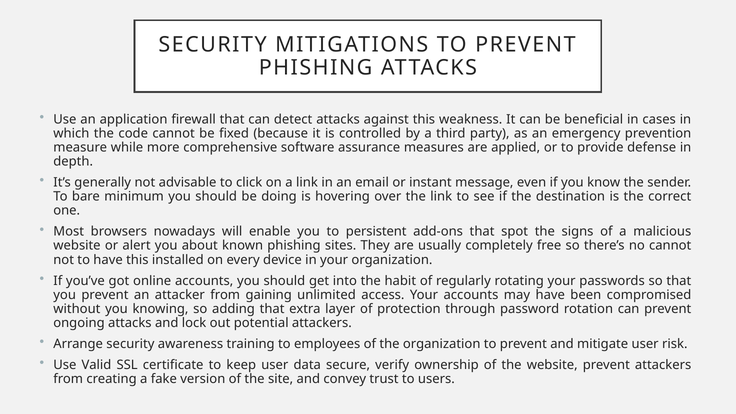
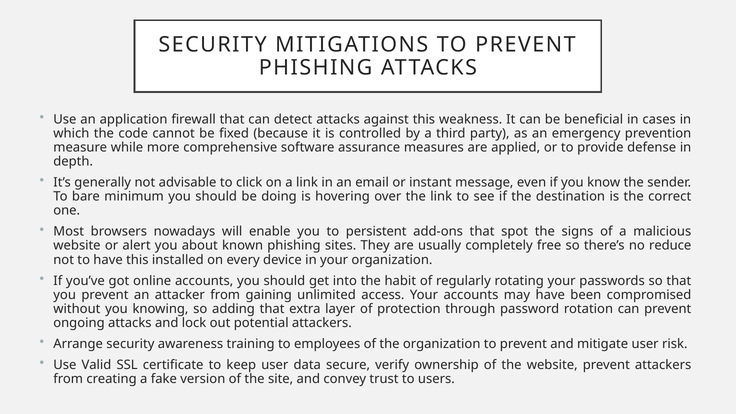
no cannot: cannot -> reduce
